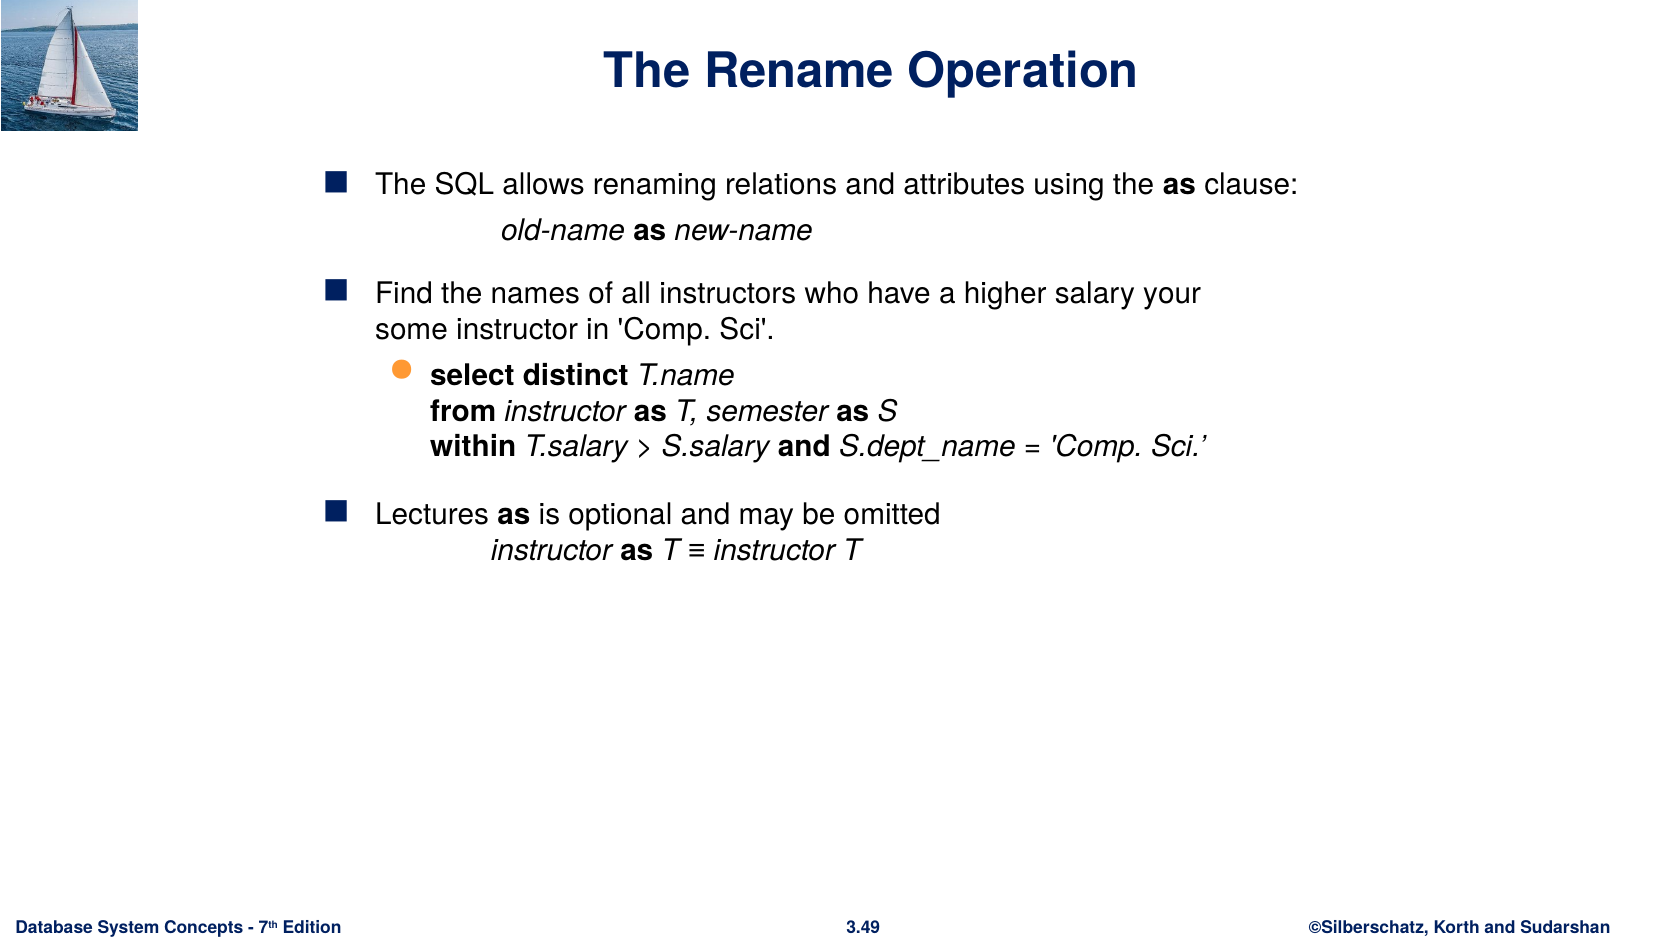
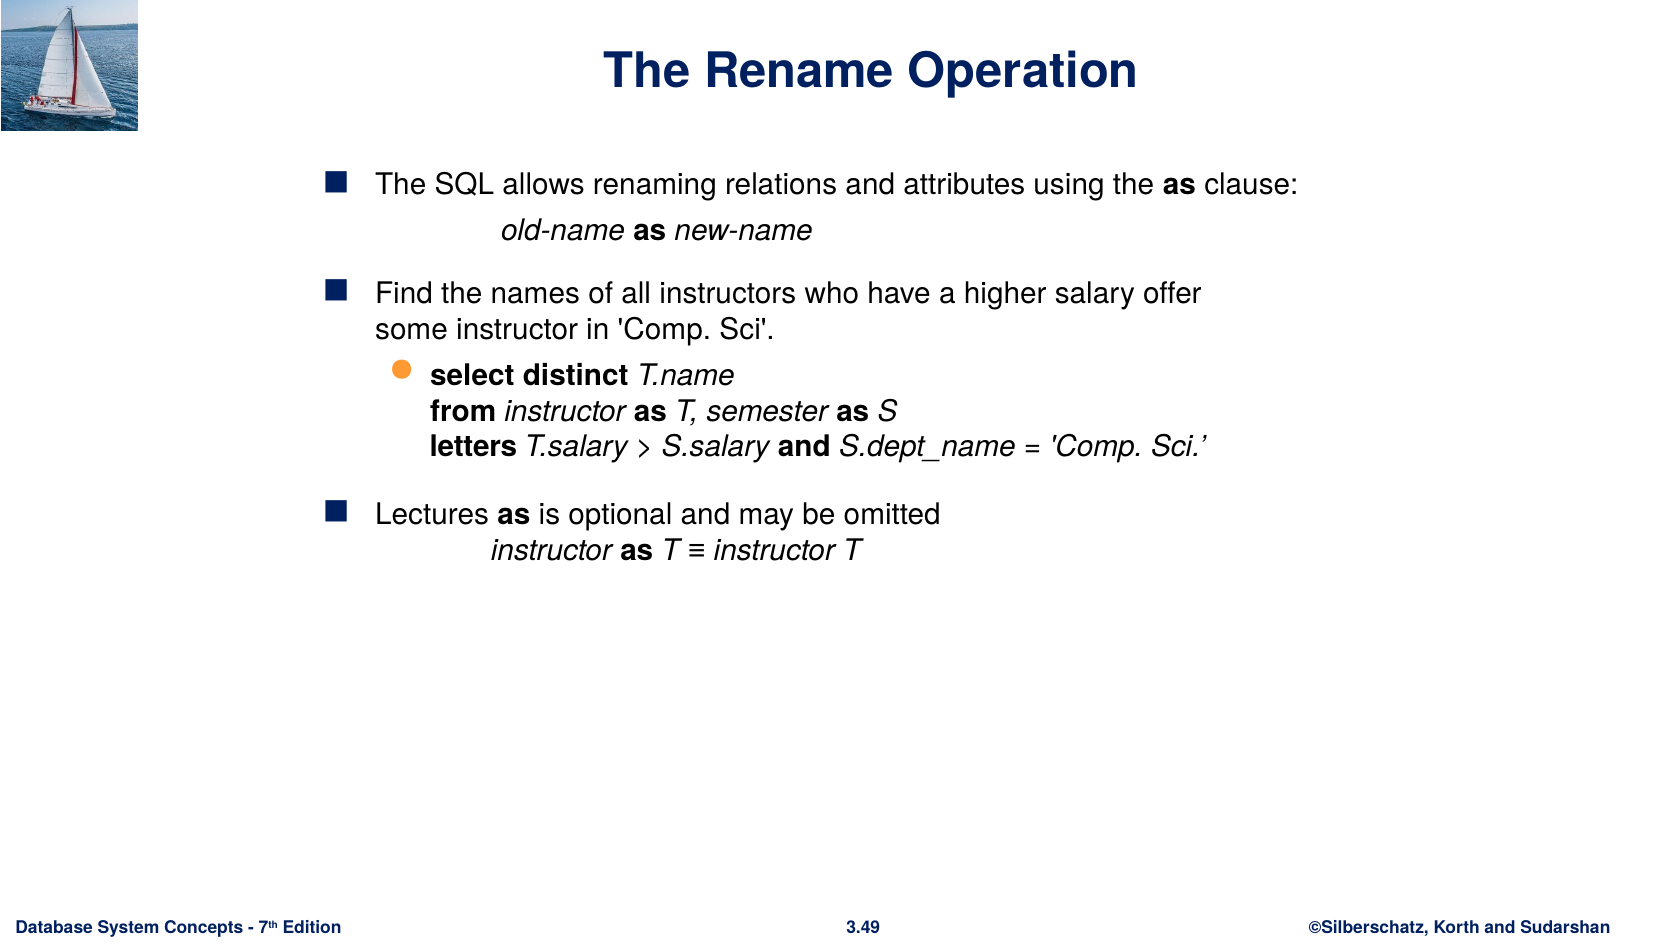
your: your -> offer
within: within -> letters
